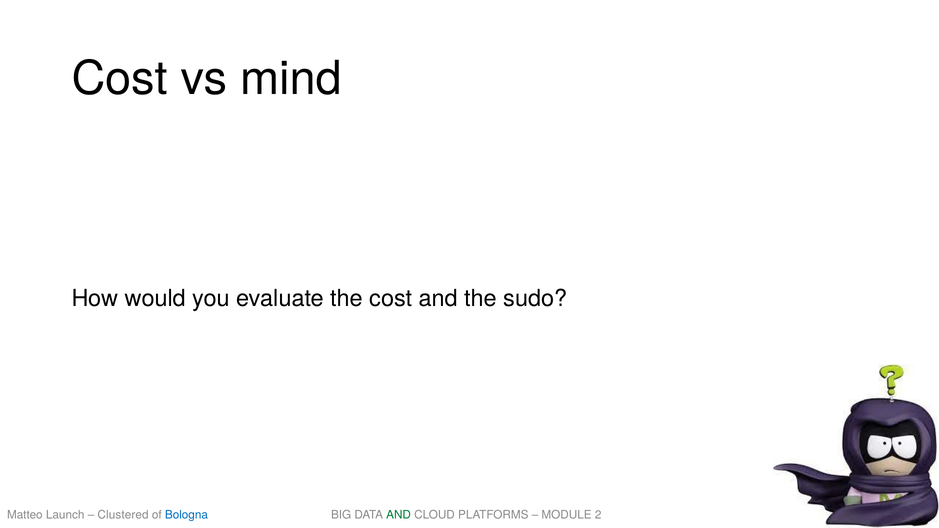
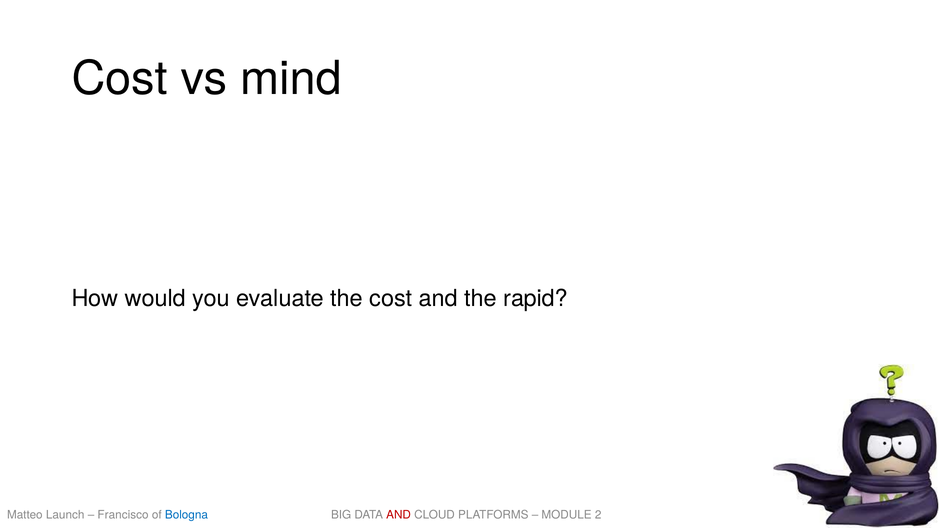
sudo: sudo -> rapid
Clustered: Clustered -> Francisco
AND at (399, 515) colour: green -> red
